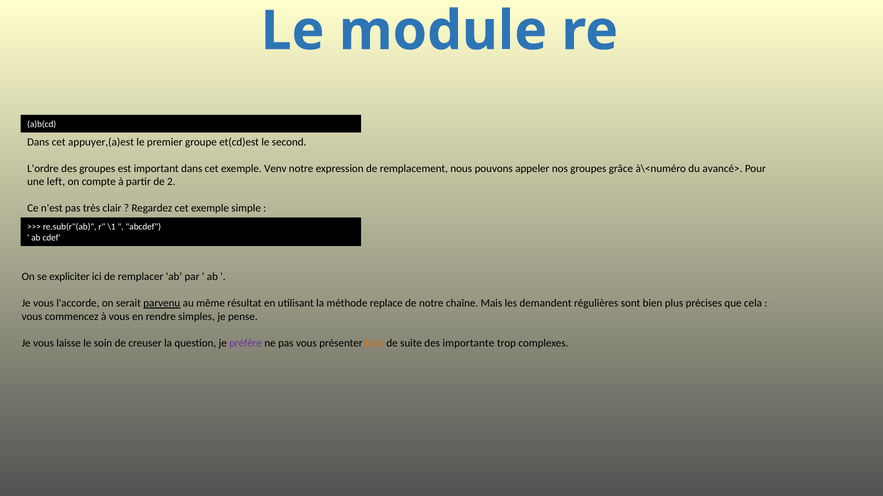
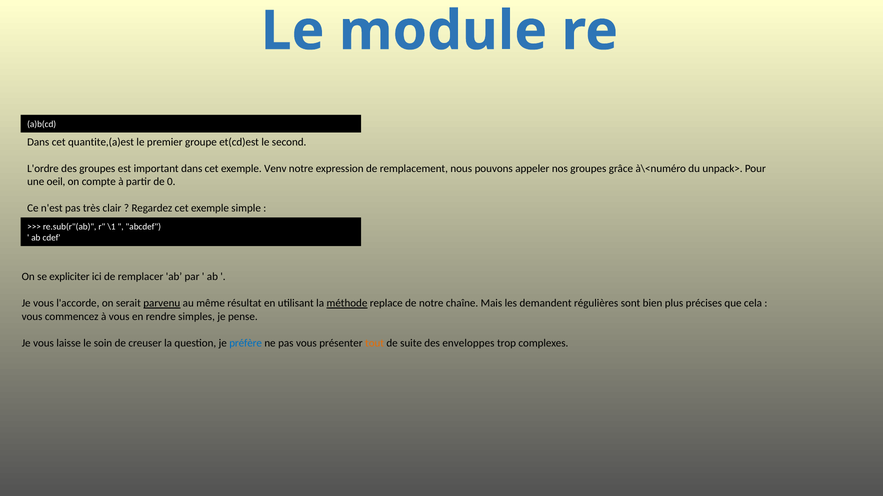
appuyer,(a)est: appuyer,(a)est -> quantite,(a)est
avancé>: avancé> -> unpack>
left: left -> oeil
2: 2 -> 0
méthode underline: none -> present
préfère colour: purple -> blue
importante: importante -> enveloppes
